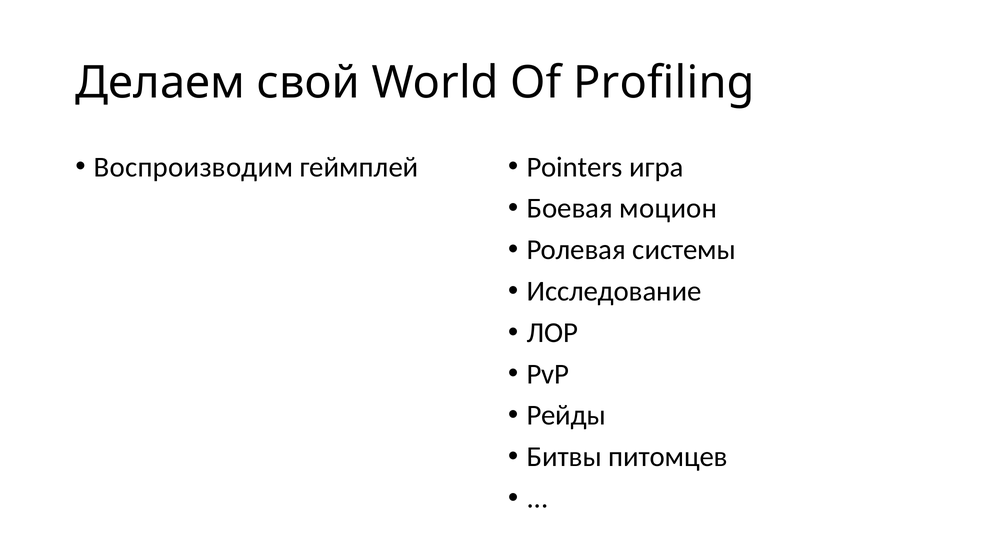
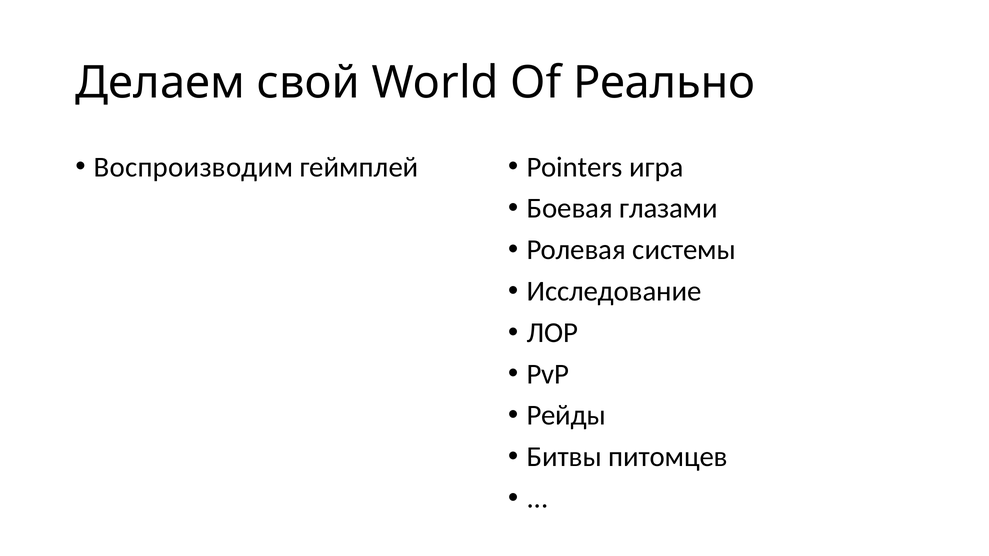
Profiling: Profiling -> Реально
моцион: моцион -> глазами
